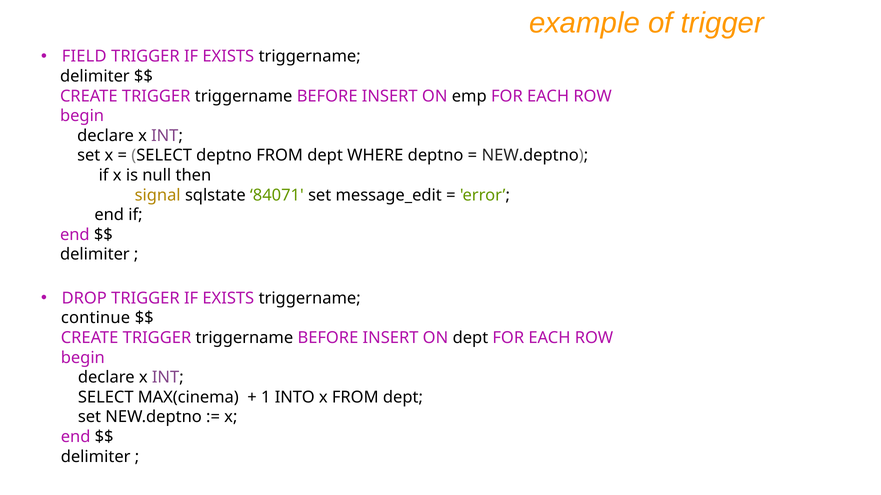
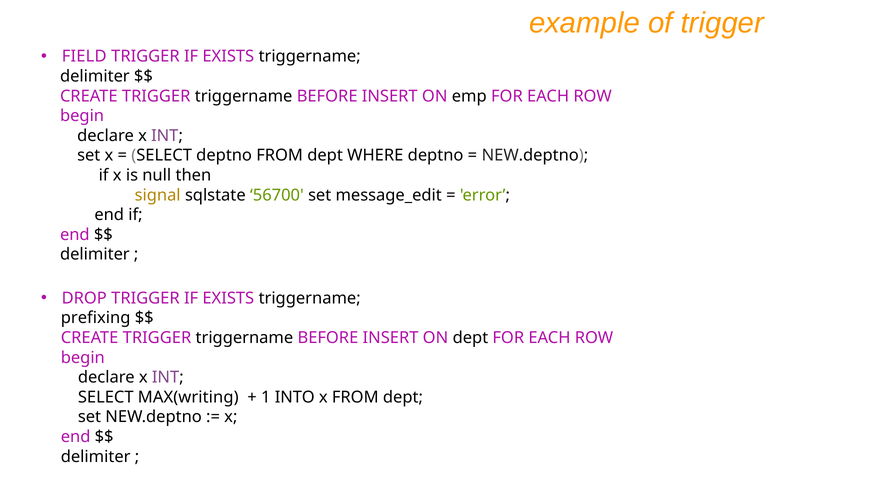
84071: 84071 -> 56700
continue: continue -> prefixing
MAX(cinema: MAX(cinema -> MAX(writing
